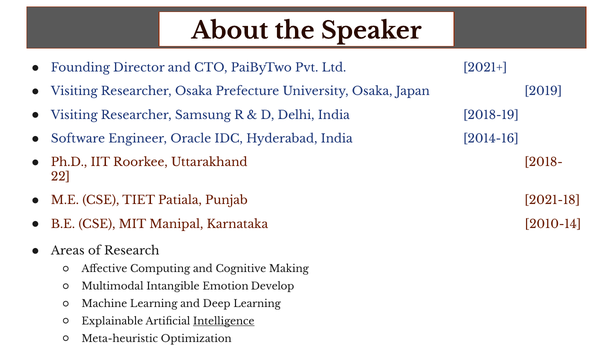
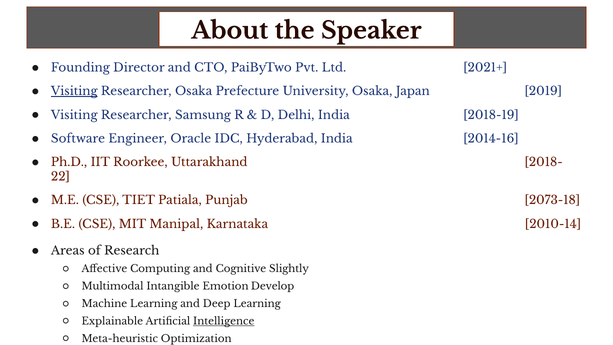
Visiting at (74, 91) underline: none -> present
2021-18: 2021-18 -> 2073-18
Making: Making -> Slightly
